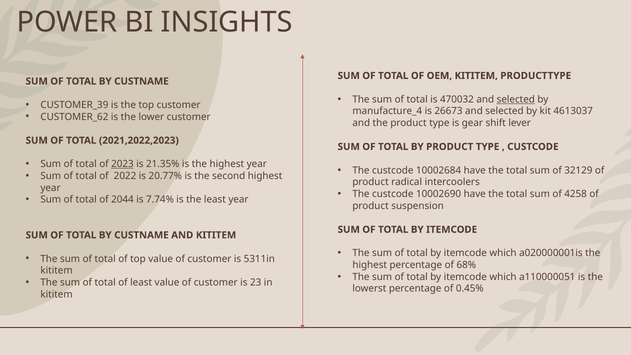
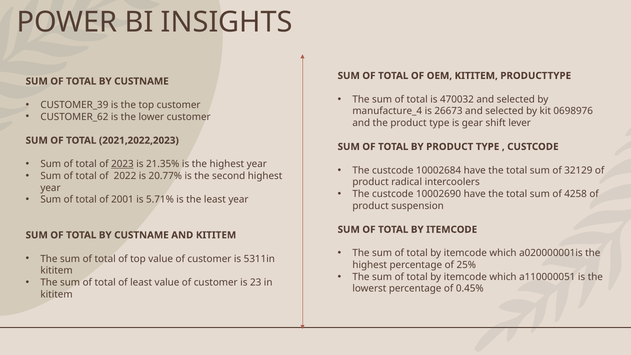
selected at (516, 99) underline: present -> none
4613037: 4613037 -> 0698976
2044: 2044 -> 2001
7.74%: 7.74% -> 5.71%
68%: 68% -> 25%
